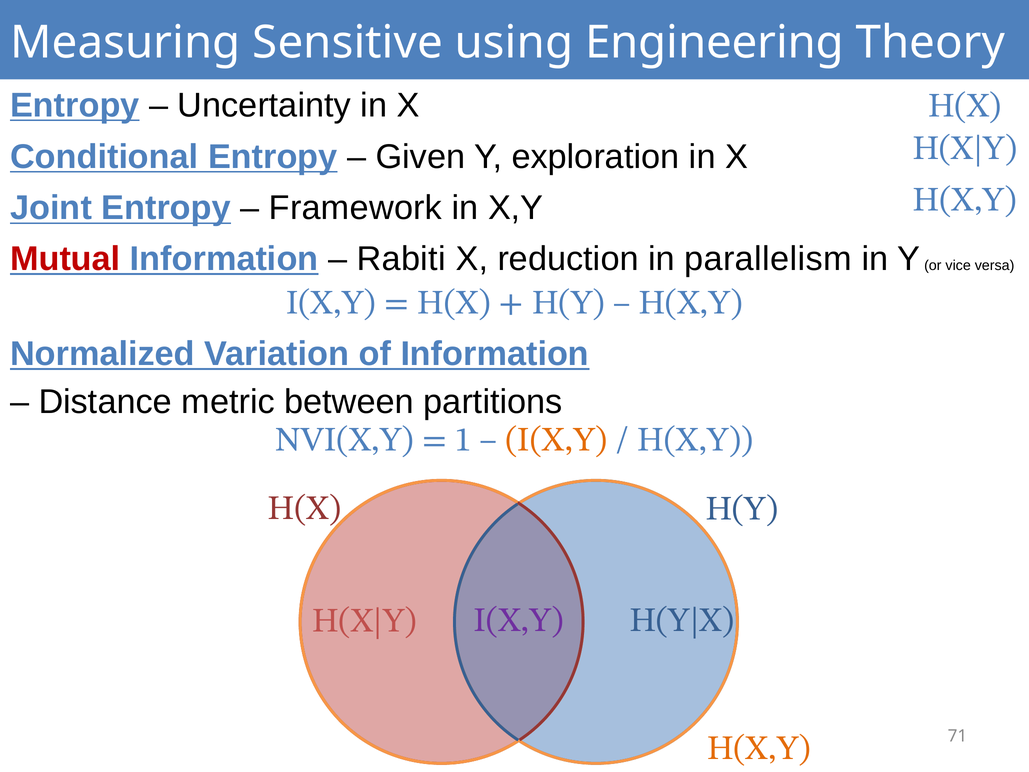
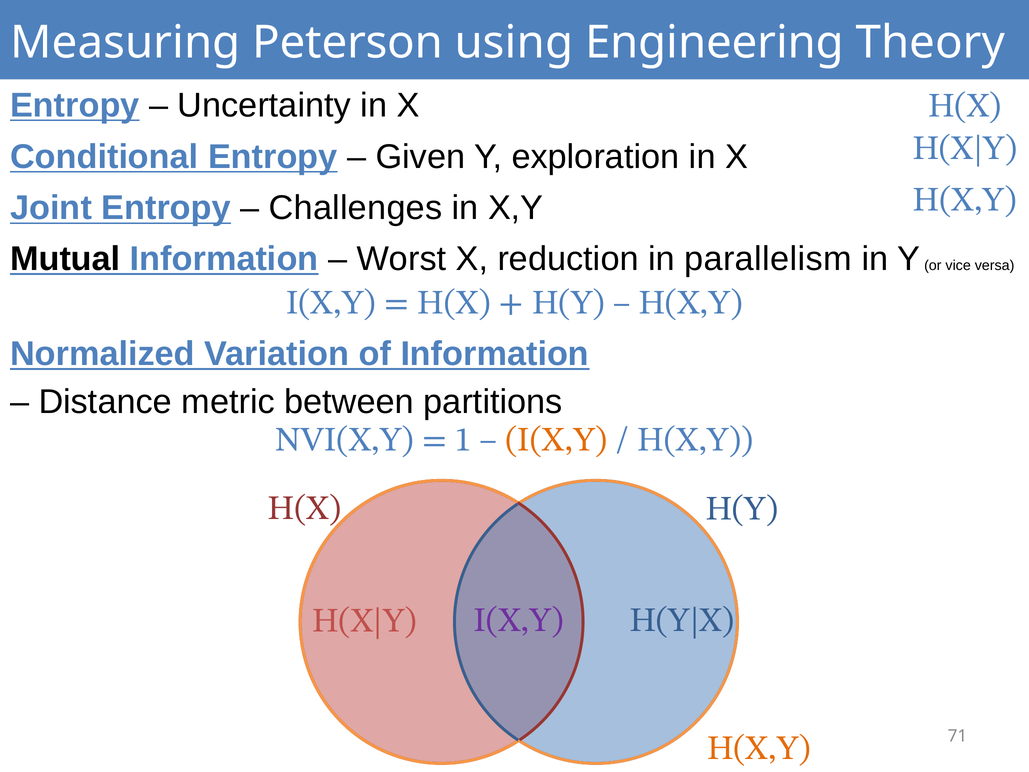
Sensitive: Sensitive -> Peterson
Framework: Framework -> Challenges
Mutual colour: red -> black
Rabiti: Rabiti -> Worst
